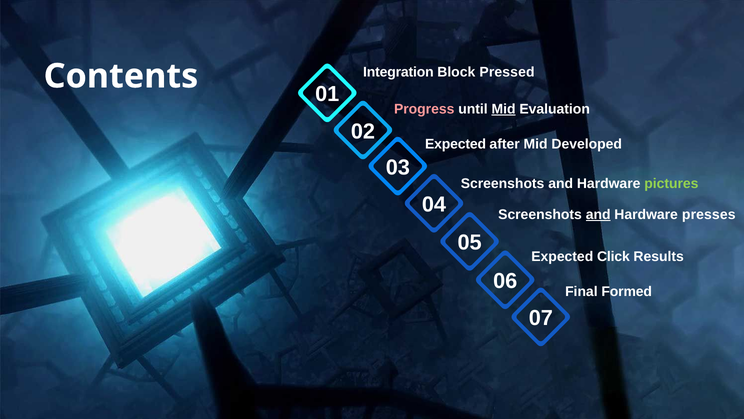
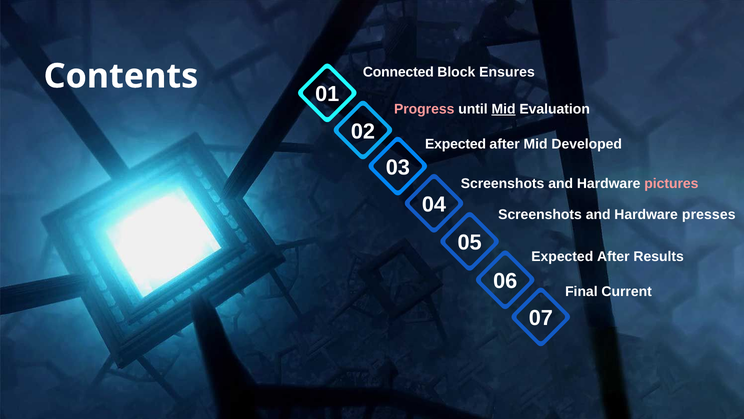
Integration: Integration -> Connected
Pressed: Pressed -> Ensures
pictures colour: light green -> pink
and at (598, 214) underline: present -> none
Click at (613, 256): Click -> After
Formed: Formed -> Current
